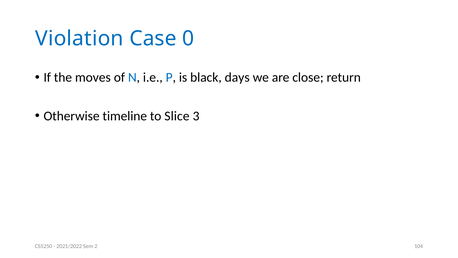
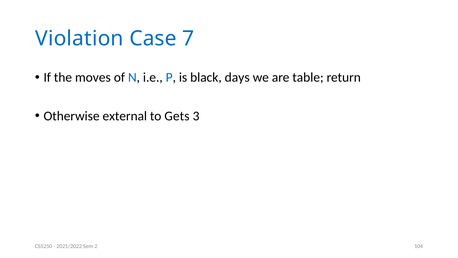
0: 0 -> 7
close: close -> table
timeline: timeline -> external
Slice: Slice -> Gets
